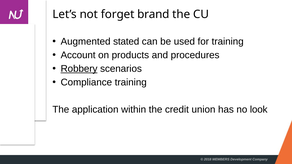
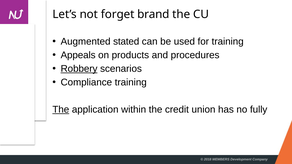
Account: Account -> Appeals
The at (61, 110) underline: none -> present
look: look -> fully
